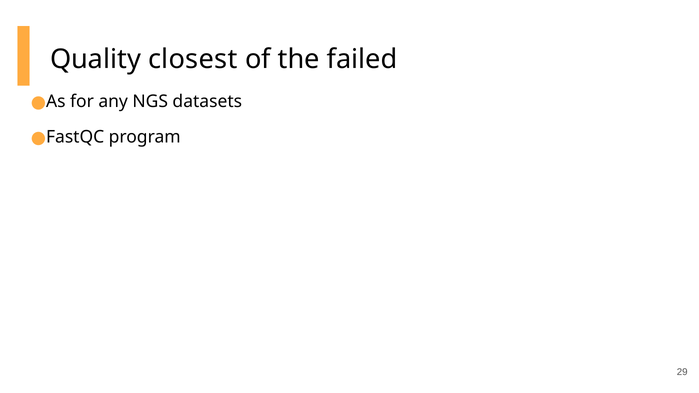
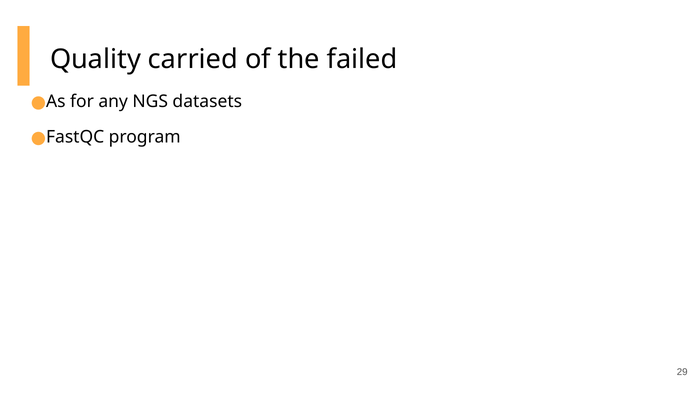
closest: closest -> carried
